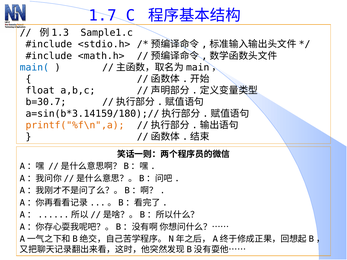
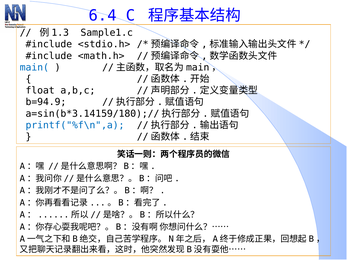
1.7: 1.7 -> 6.4
b=30.7: b=30.7 -> b=94.9
printf("%f\n",a colour: orange -> blue
